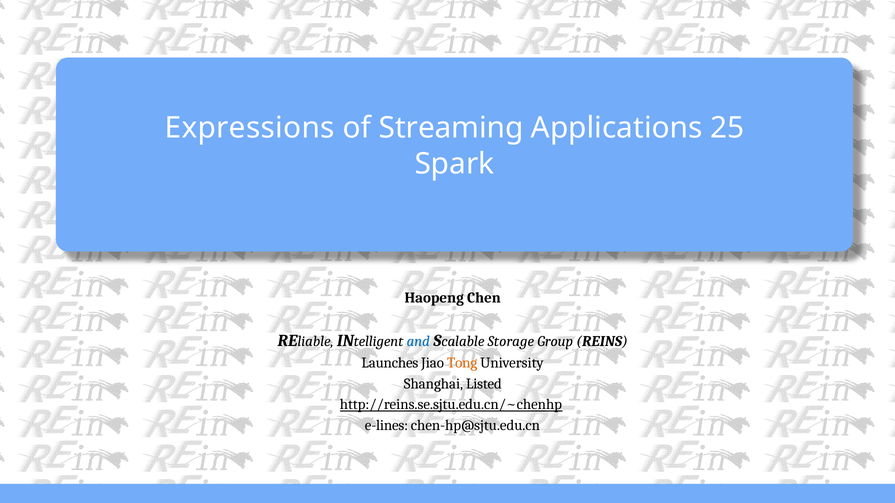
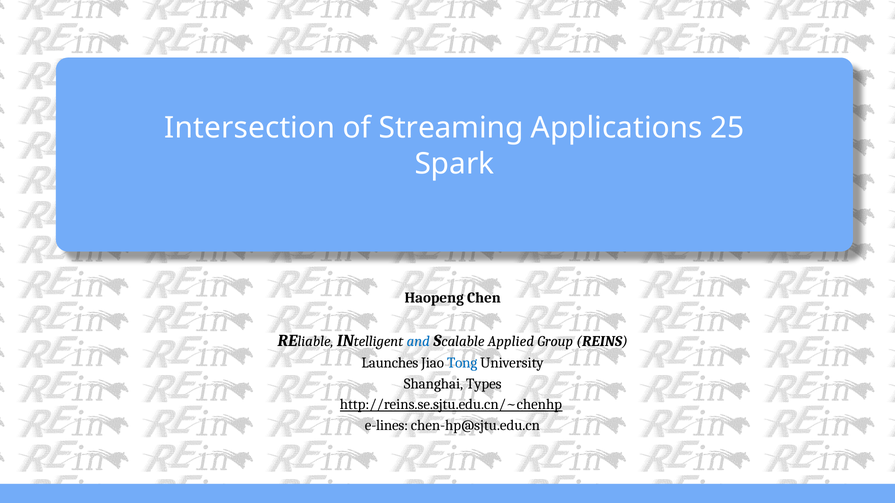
Expressions: Expressions -> Intersection
Storage: Storage -> Applied
Tong colour: orange -> blue
Listed: Listed -> Types
